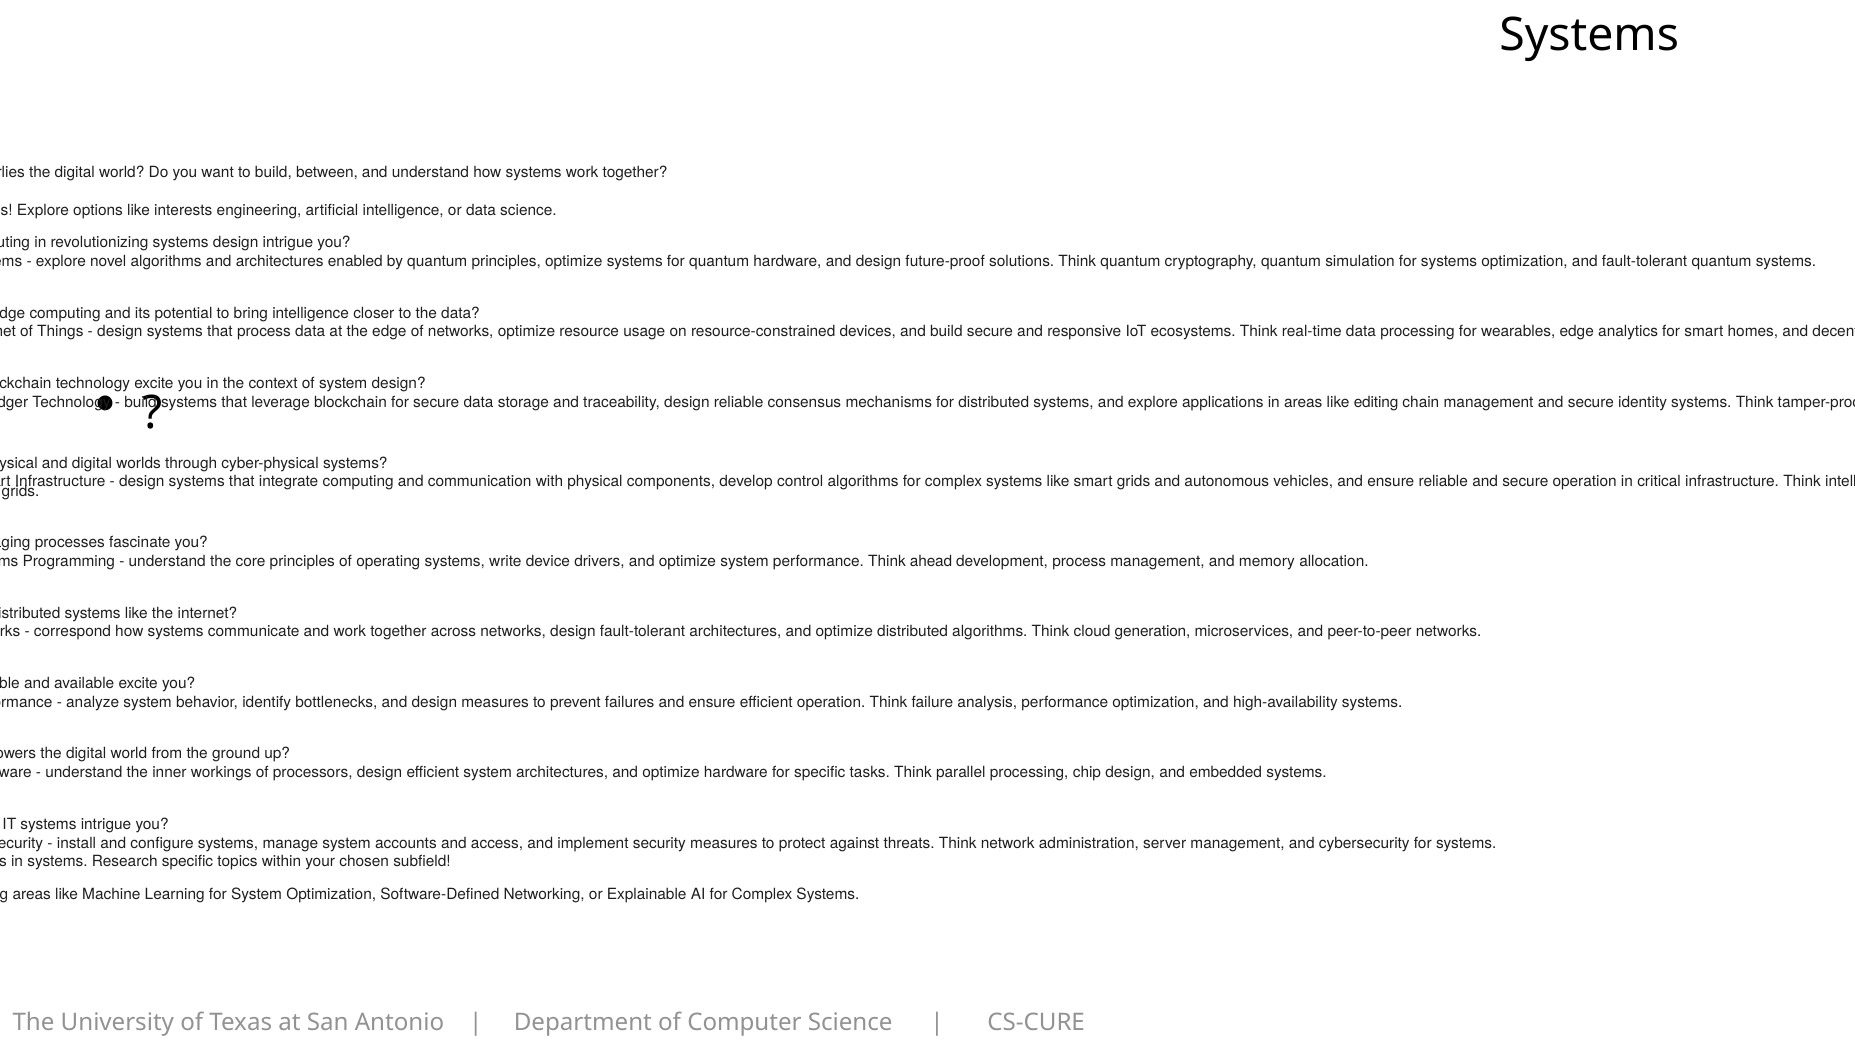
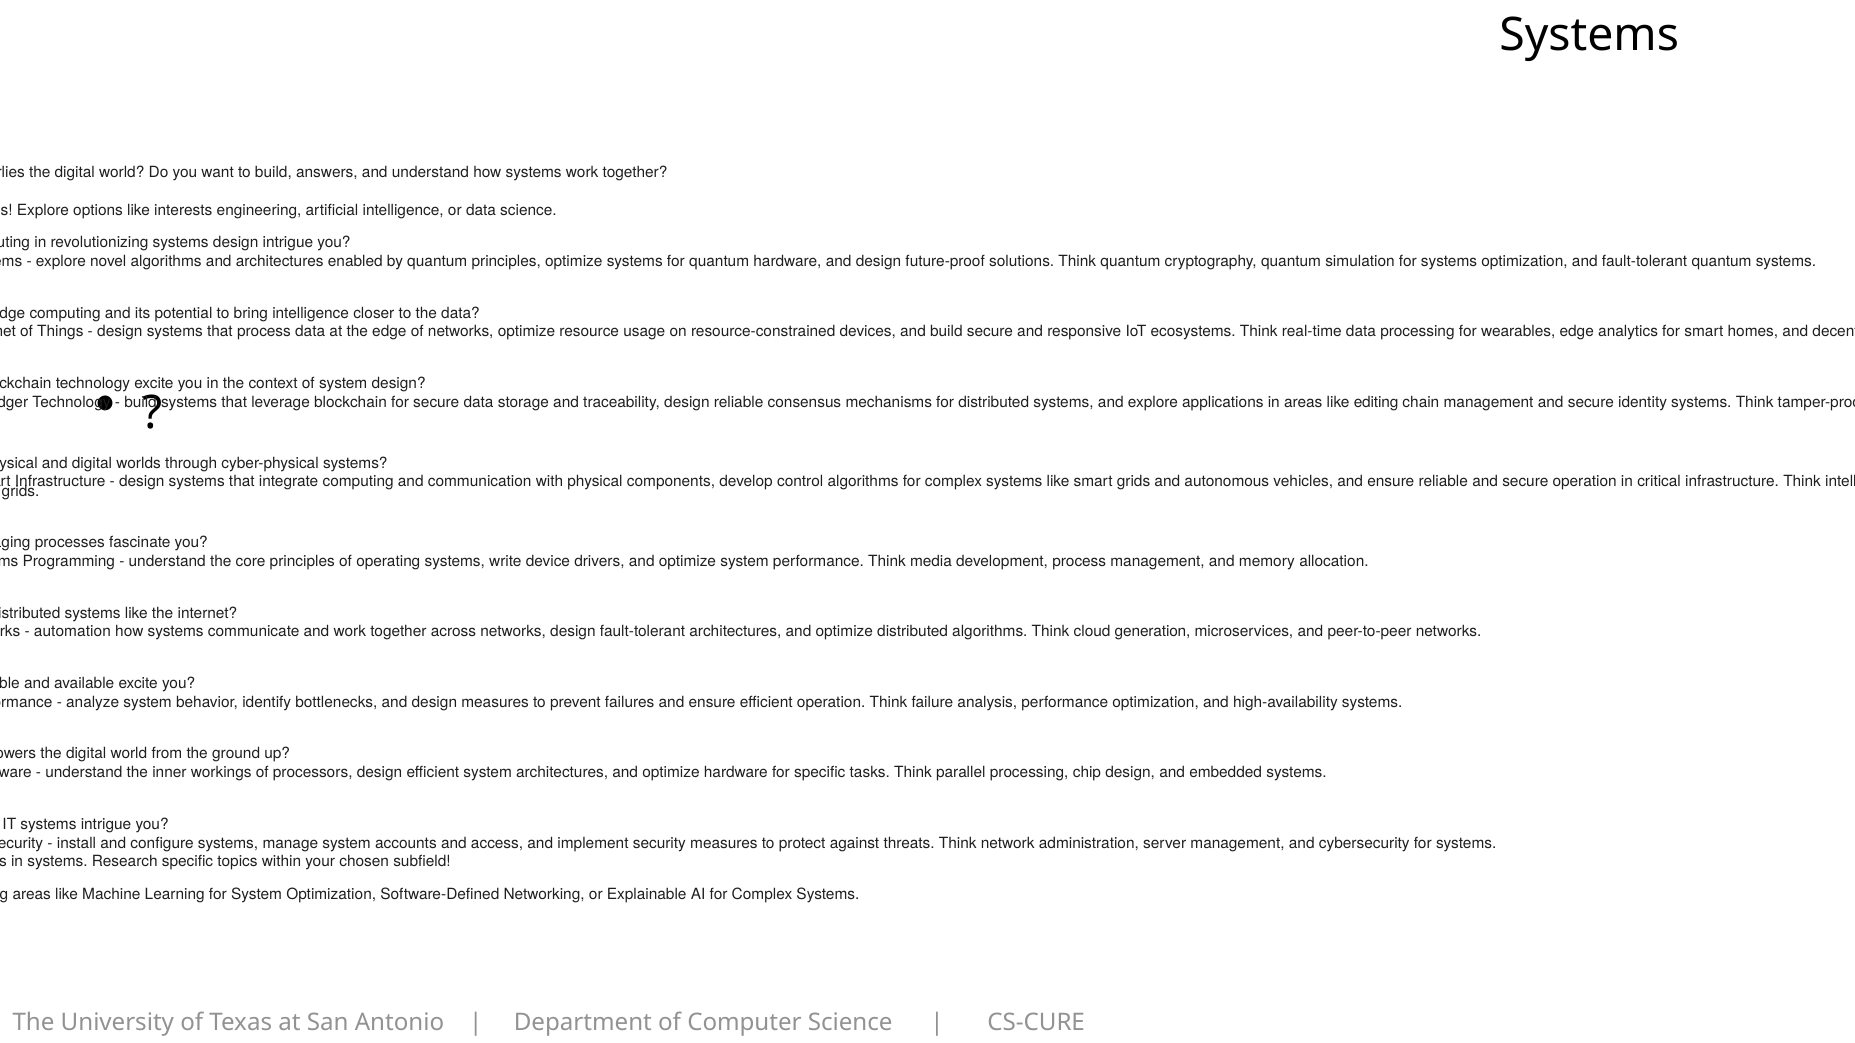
build between: between -> answers
ahead: ahead -> media
correspond: correspond -> automation
